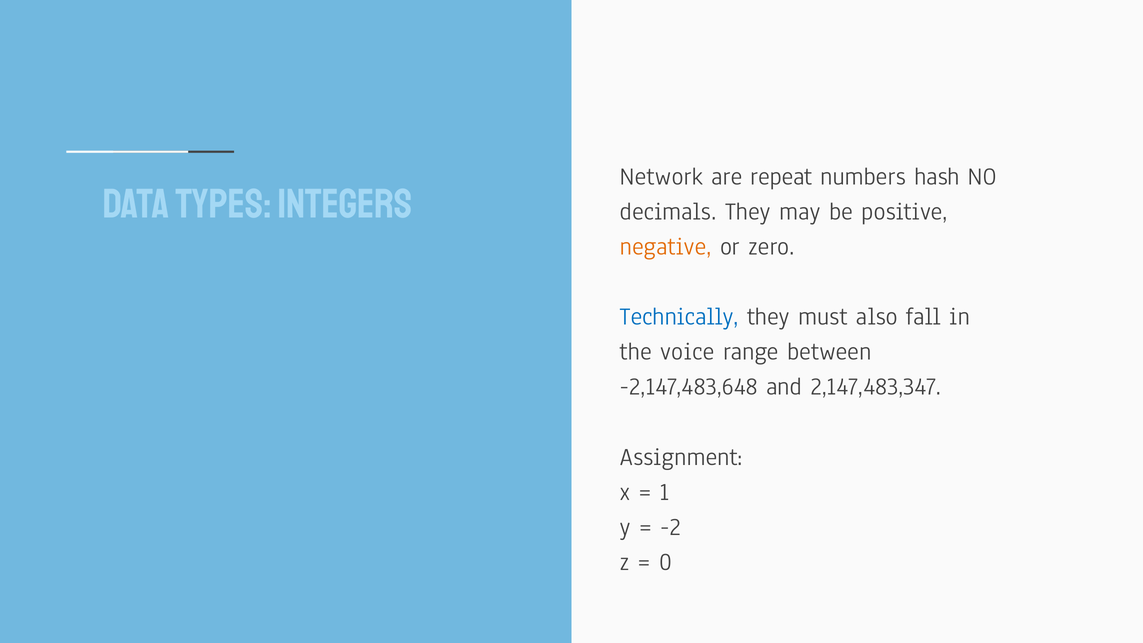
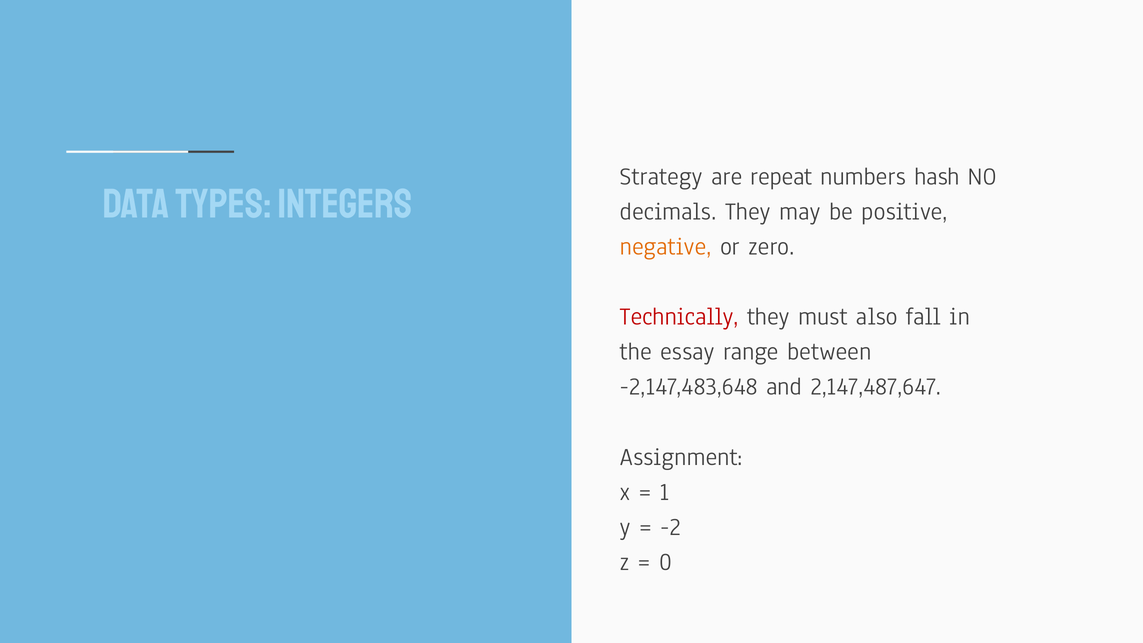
Network: Network -> Strategy
Technically colour: blue -> red
voice: voice -> essay
2,147,483,347: 2,147,483,347 -> 2,147,487,647
